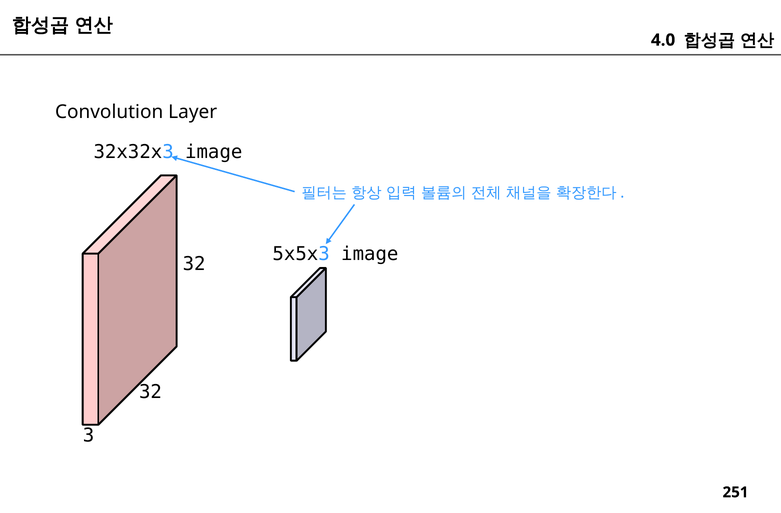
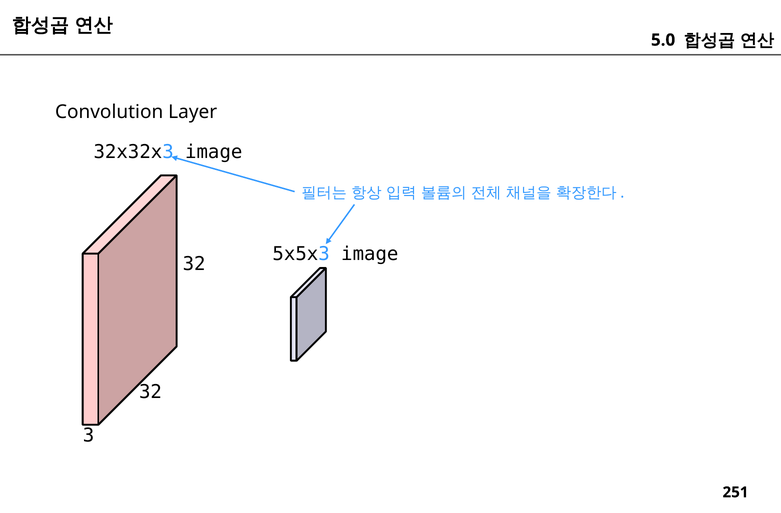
4.0: 4.0 -> 5.0
